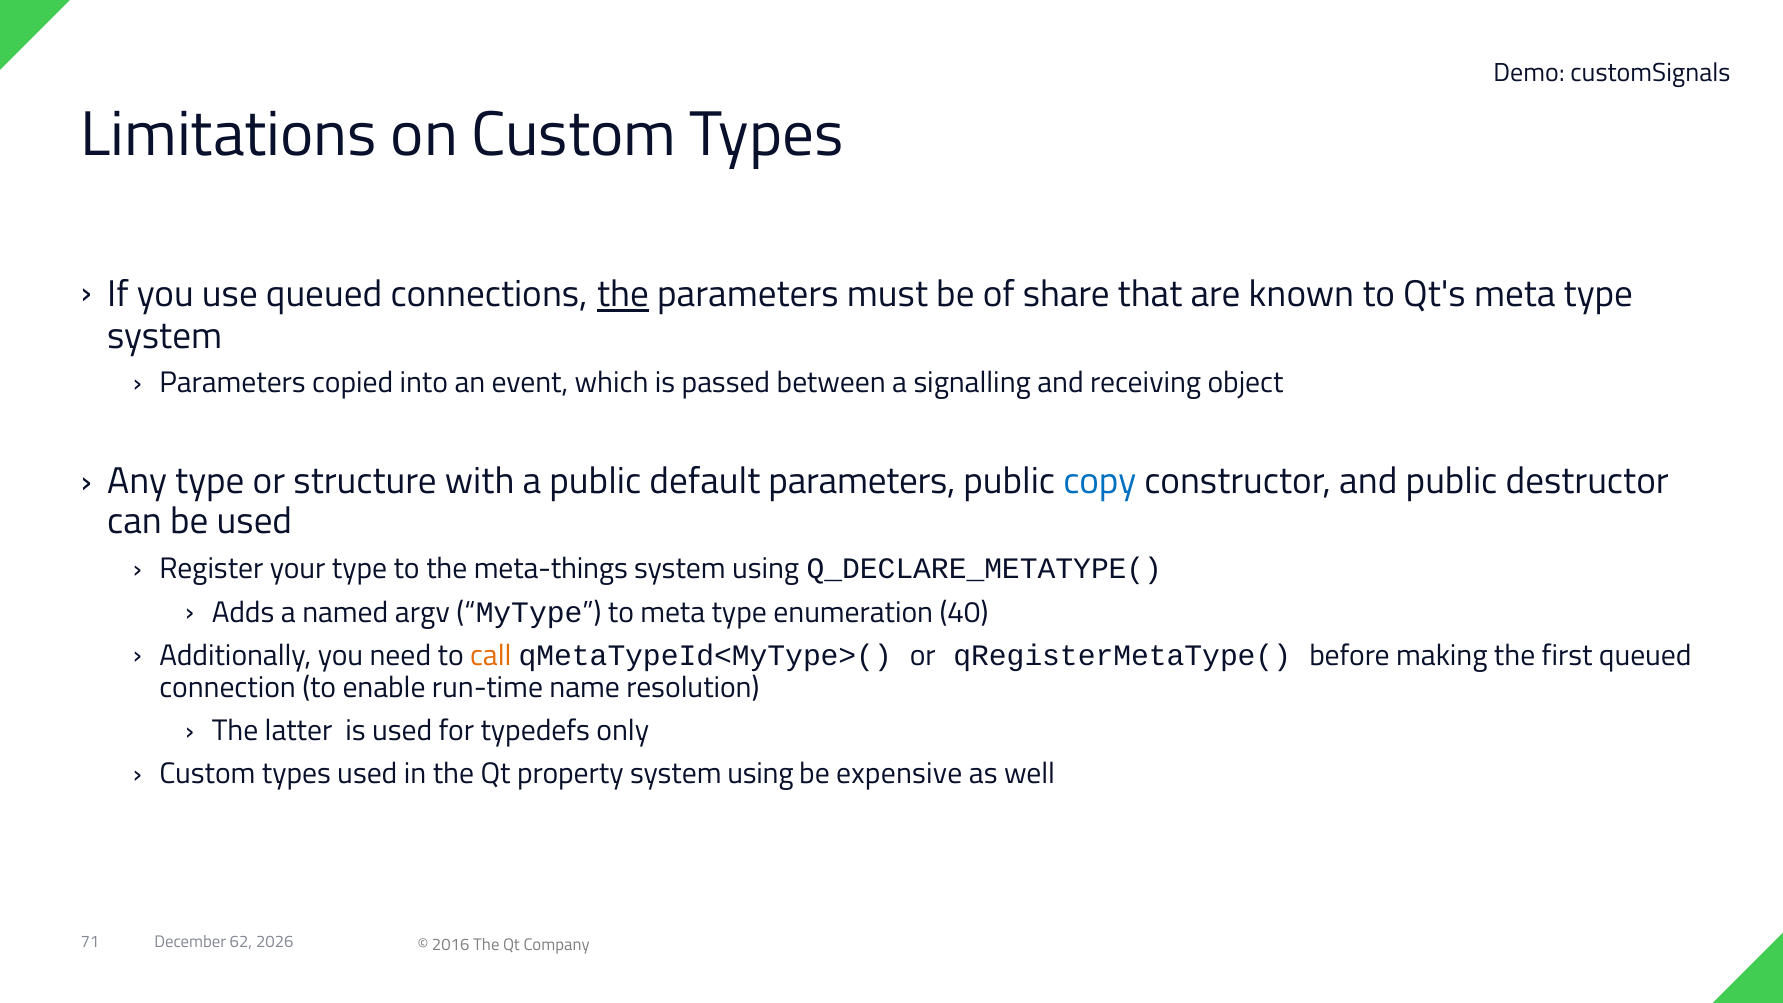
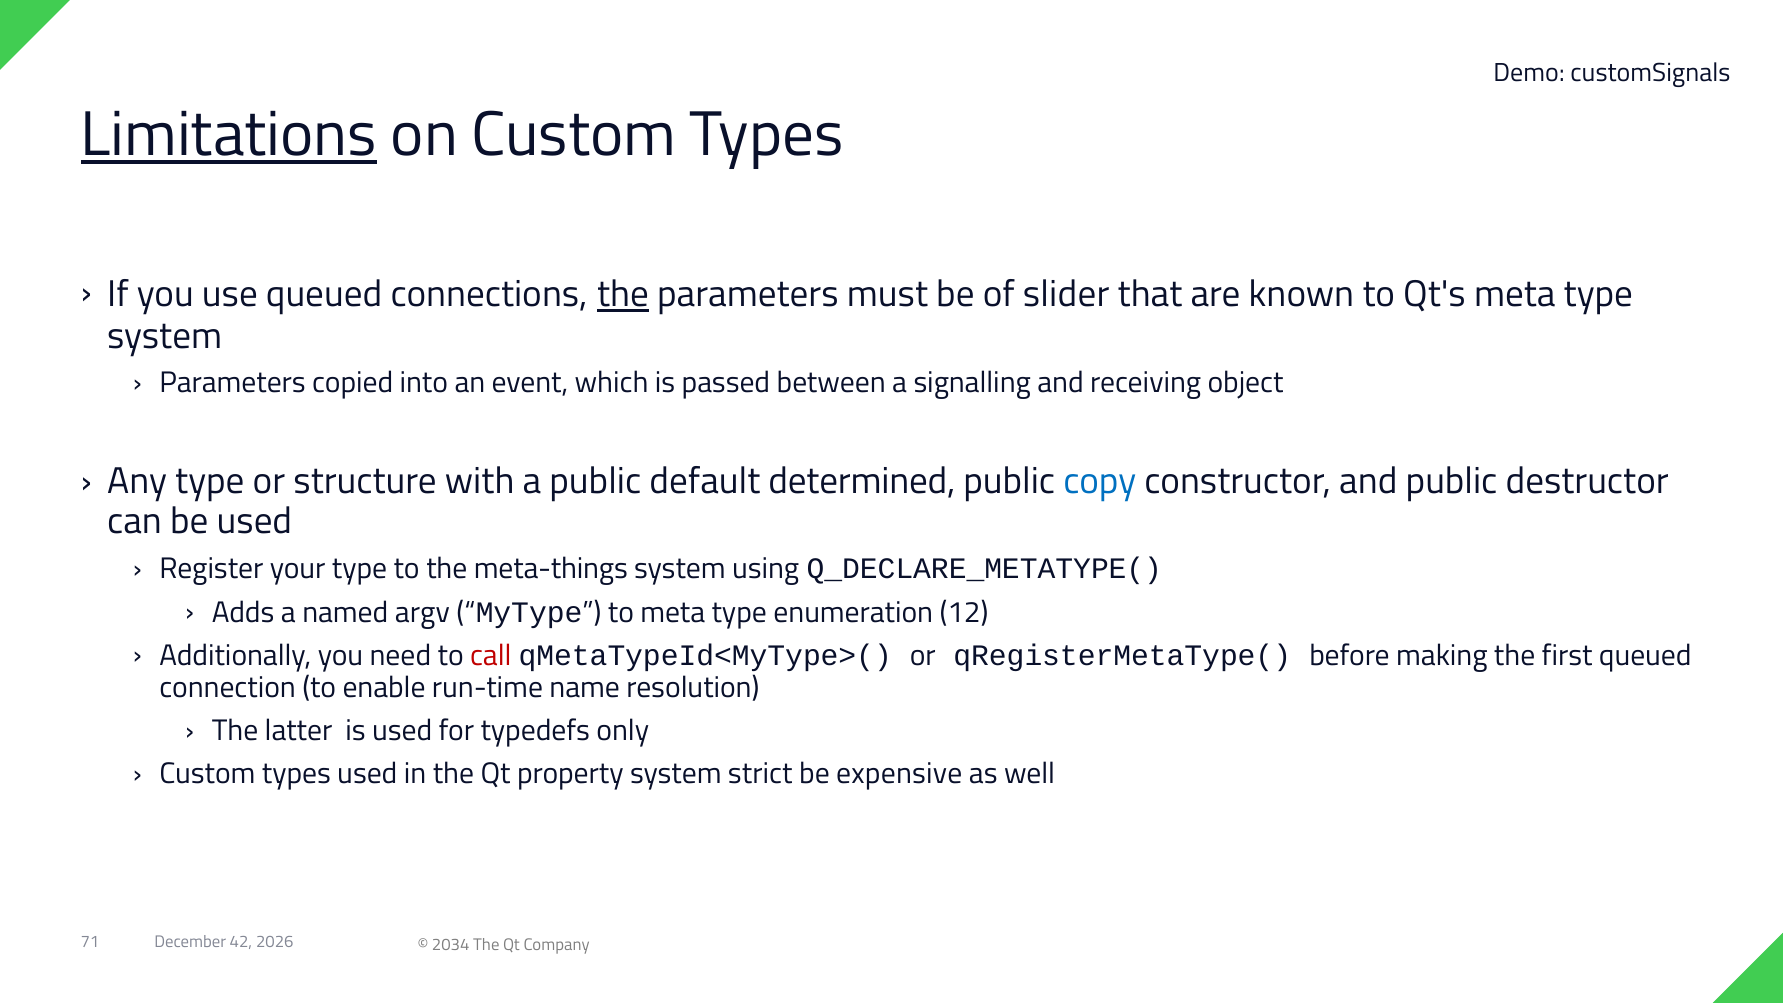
Limitations underline: none -> present
share: share -> slider
default parameters: parameters -> determined
40: 40 -> 12
call colour: orange -> red
property system using: using -> strict
62: 62 -> 42
2016: 2016 -> 2034
